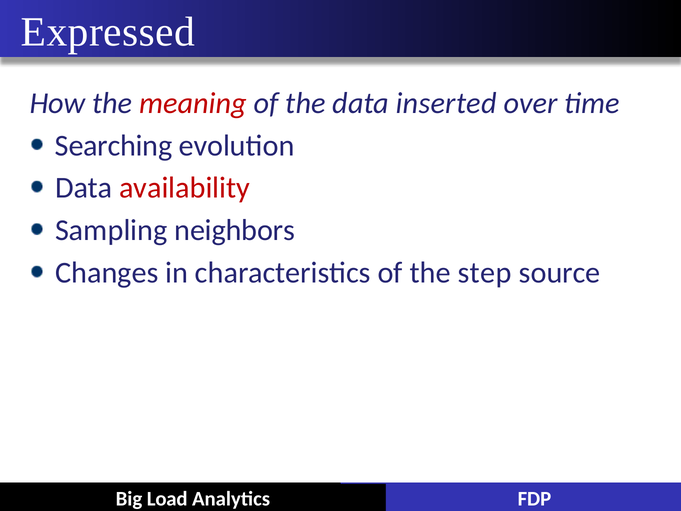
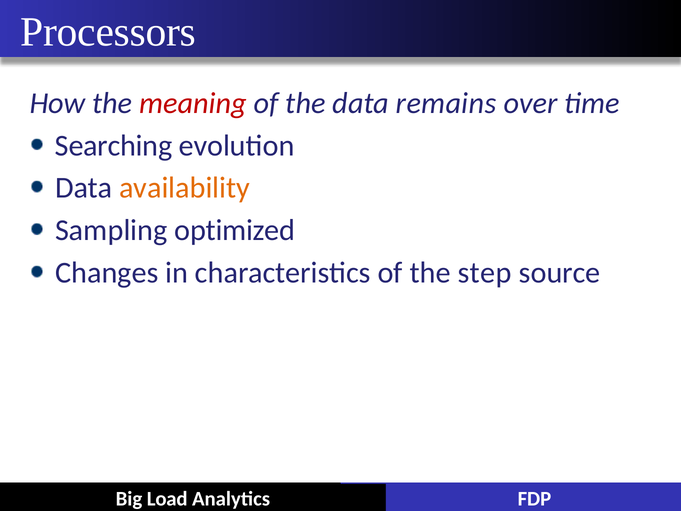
Expressed: Expressed -> Processors
inserted: inserted -> remains
availability colour: red -> orange
neighbors: neighbors -> optimized
